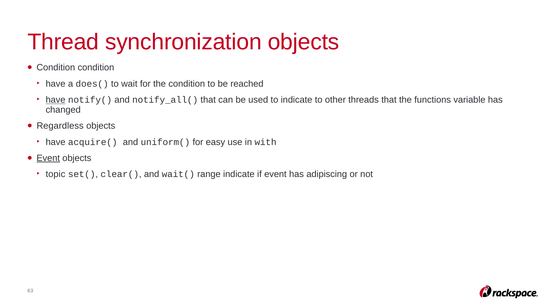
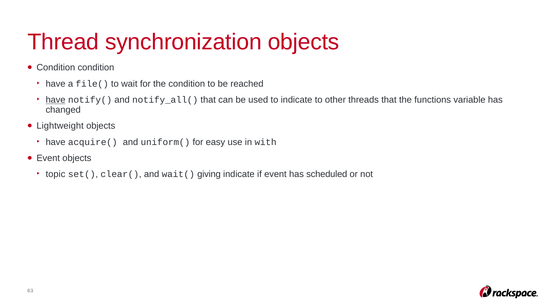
does(: does( -> file(
Regardless: Regardless -> Lightweight
Event at (48, 158) underline: present -> none
range: range -> giving
adipiscing: adipiscing -> scheduled
